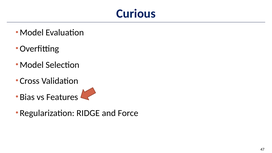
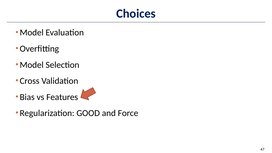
Curious: Curious -> Choices
RIDGE: RIDGE -> GOOD
